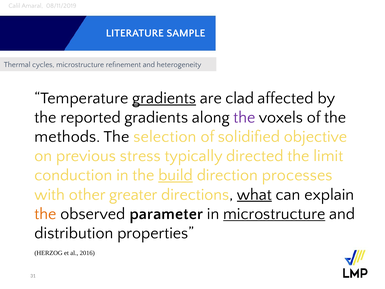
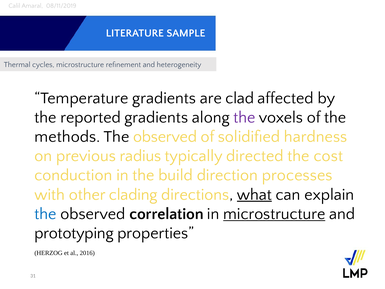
gradients at (164, 98) underline: present -> none
selection at (165, 137): selection -> observed
objective: objective -> hardness
stress: stress -> radius
limit: limit -> cost
build underline: present -> none
greater: greater -> clading
the at (45, 214) colour: orange -> blue
parameter: parameter -> correlation
distribution: distribution -> prototyping
